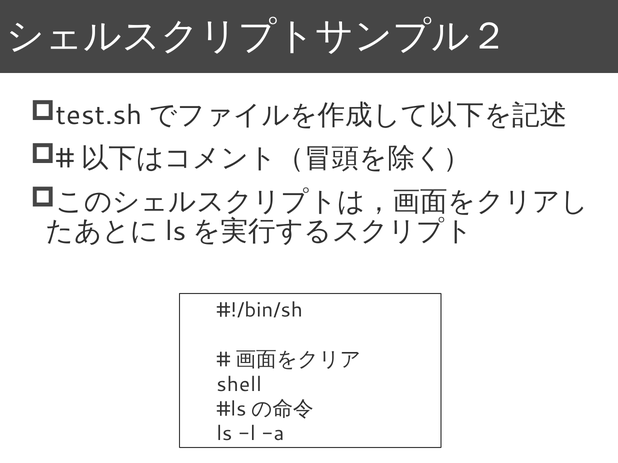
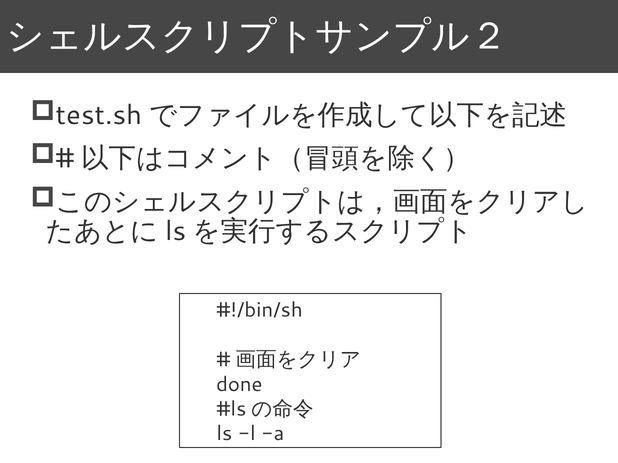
shell: shell -> done
